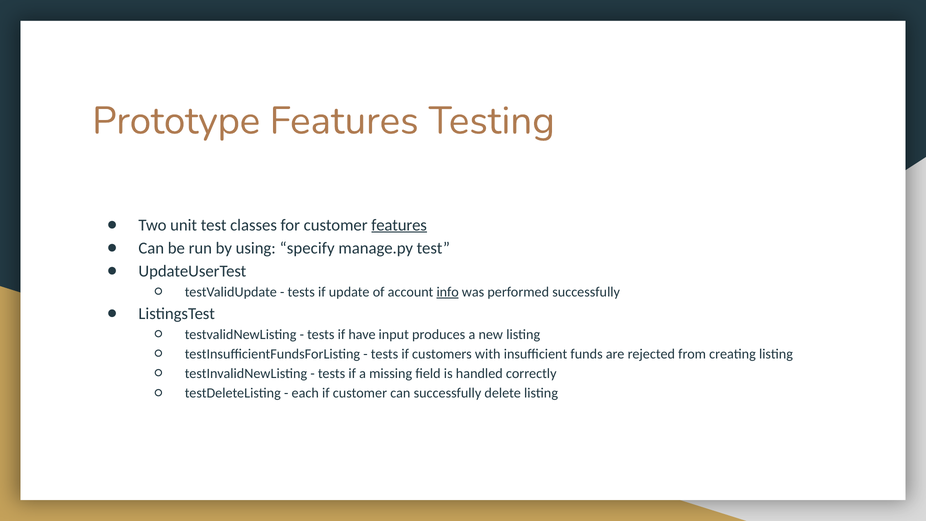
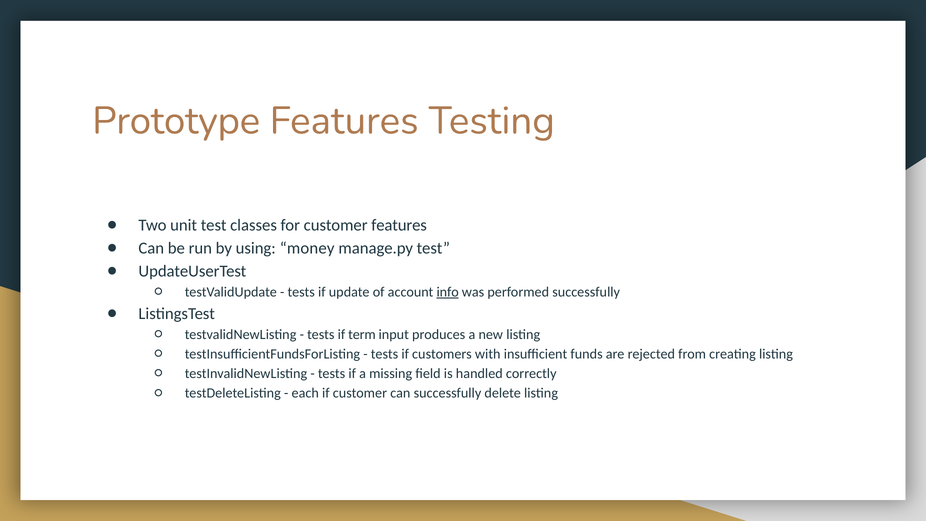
features at (399, 225) underline: present -> none
specify: specify -> money
have: have -> term
